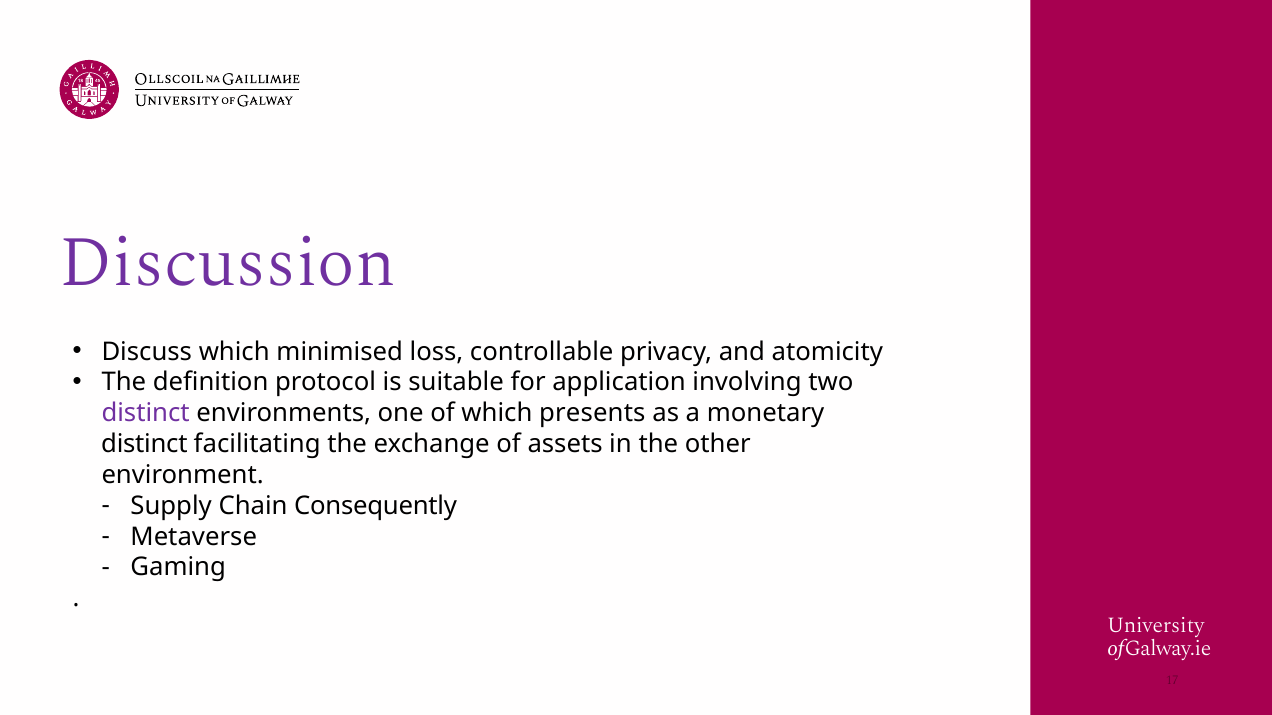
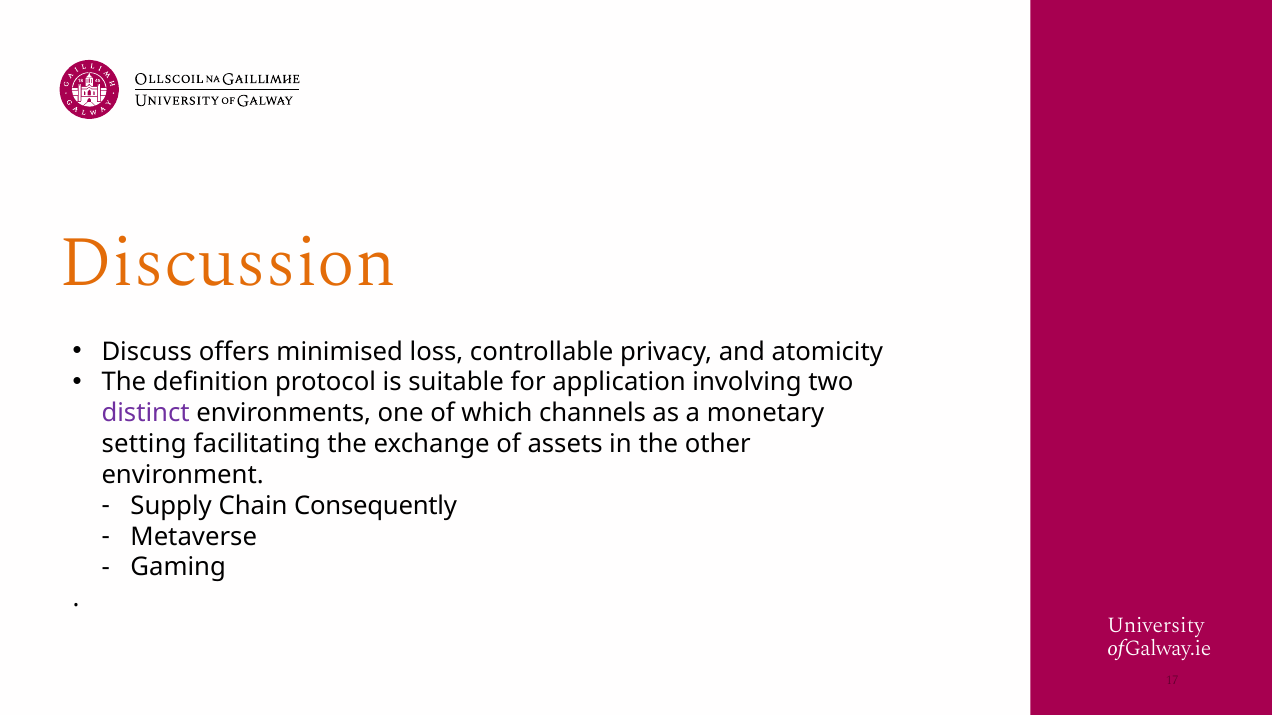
Discussion colour: purple -> orange
Discuss which: which -> offers
presents: presents -> channels
distinct at (144, 444): distinct -> setting
